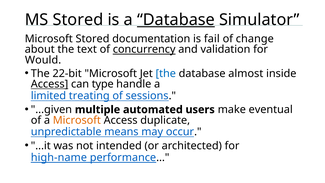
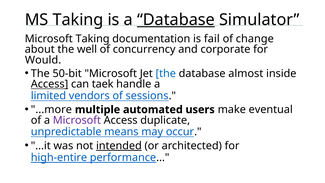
MS Stored: Stored -> Taking
Microsoft Stored: Stored -> Taking
text: text -> well
concurrency underline: present -> none
validation: validation -> corporate
22-bit: 22-bit -> 50-bit
type: type -> taek
treating: treating -> vendors
...given: ...given -> ...more
Microsoft at (77, 120) colour: orange -> purple
intended underline: none -> present
high-name: high-name -> high-entire
